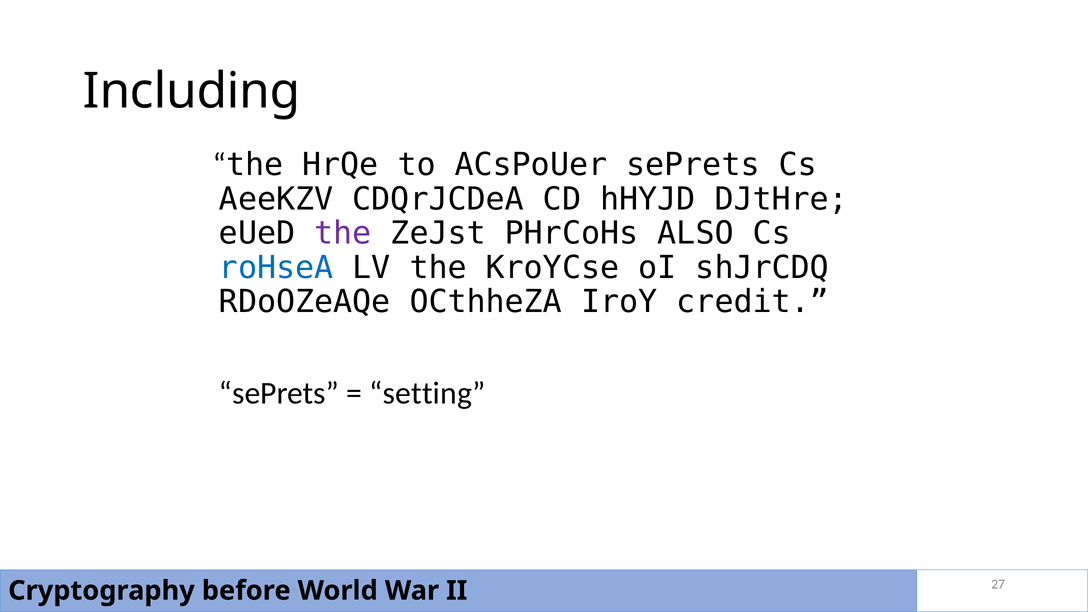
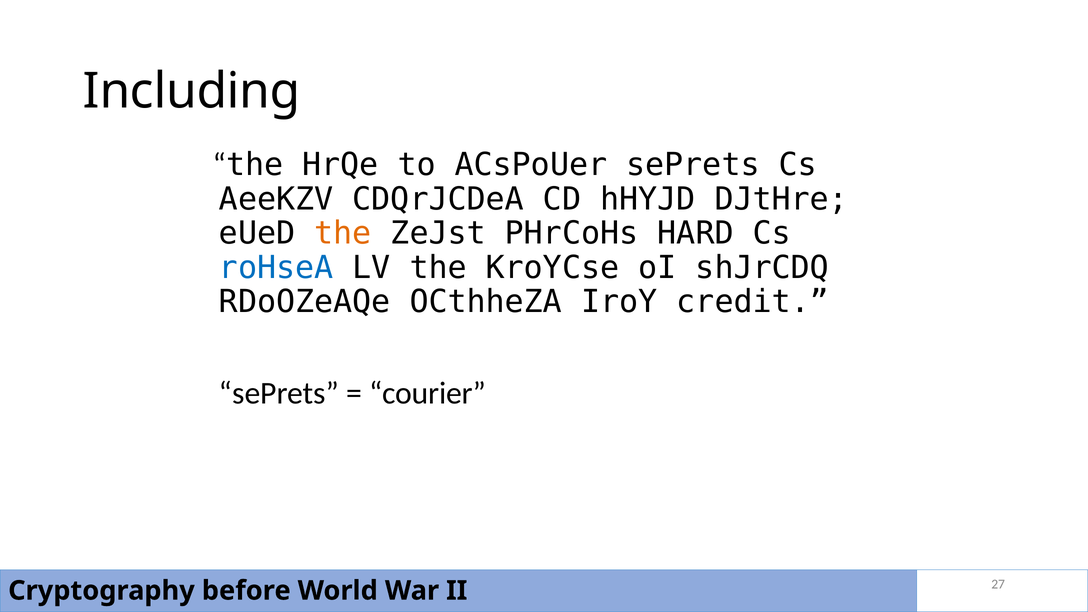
the at (343, 233) colour: purple -> orange
ALSO: ALSO -> HARD
setting: setting -> courier
